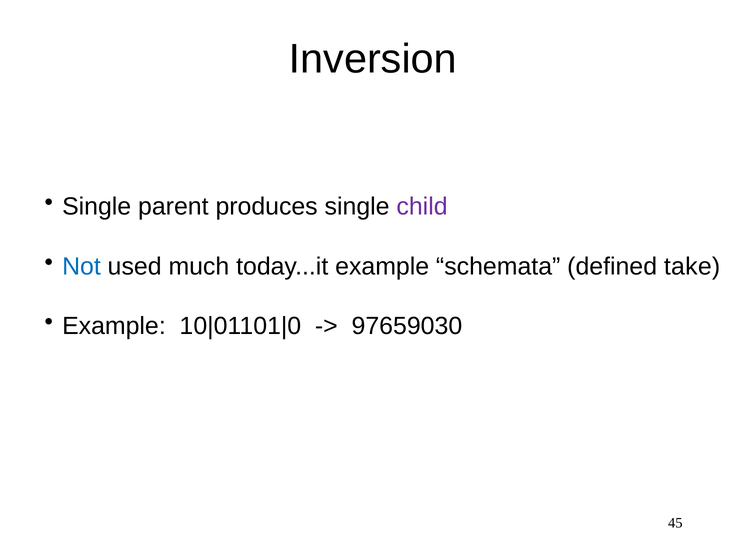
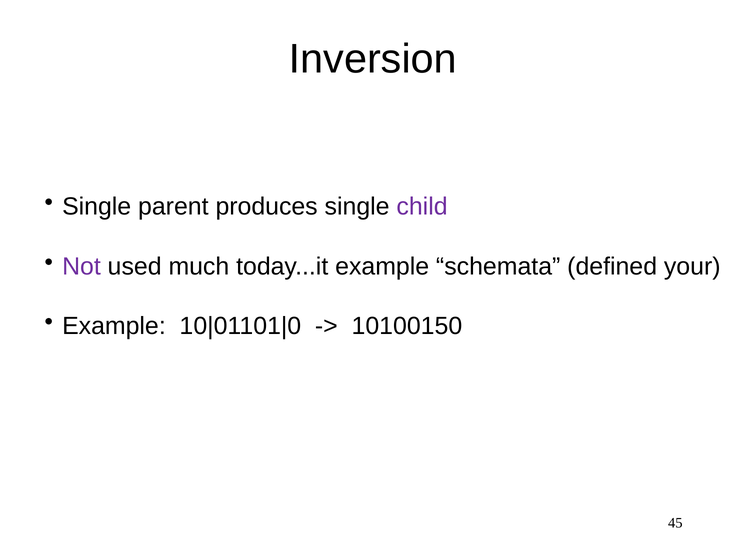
Not colour: blue -> purple
take: take -> your
97659030: 97659030 -> 10100150
